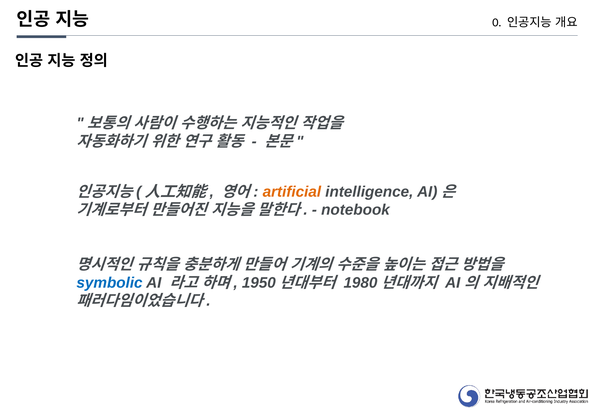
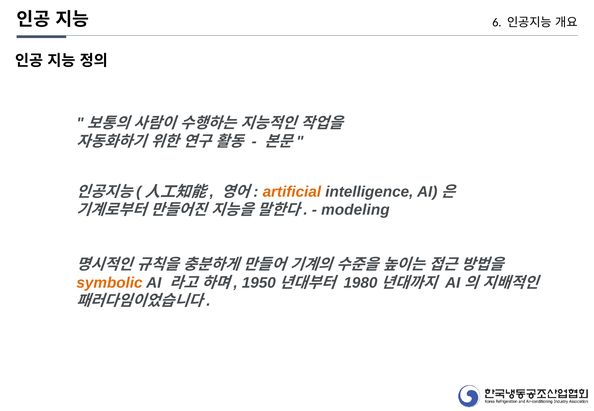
0: 0 -> 6
notebook: notebook -> modeling
symbolic colour: blue -> orange
